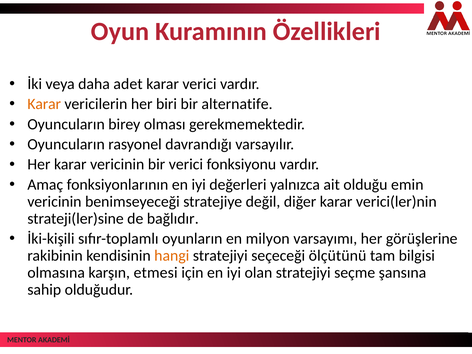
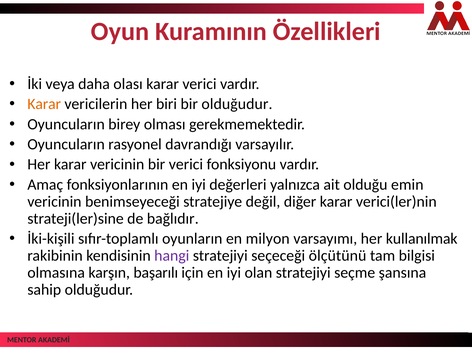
adet: adet -> olası
bir alternatife: alternatife -> olduğudur
görüşlerine: görüşlerine -> kullanılmak
hangi colour: orange -> purple
etmesi: etmesi -> başarılı
